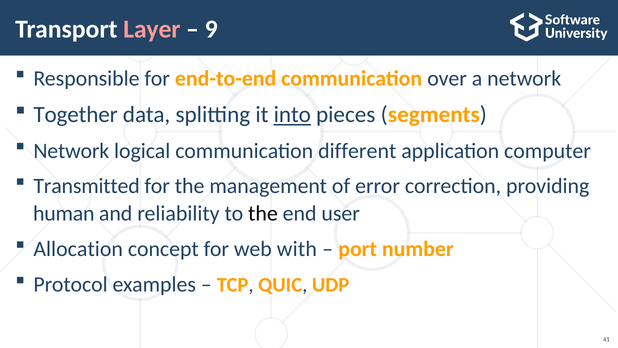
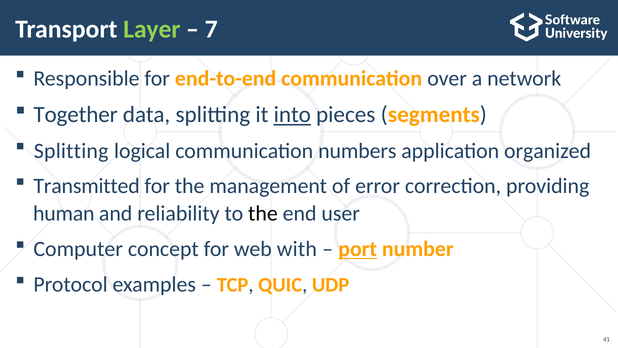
Layer colour: pink -> light green
9: 9 -> 7
Network at (71, 151): Network -> Splitting
different: different -> numbers
computer: computer -> organized
Allocation: Allocation -> Computer
port underline: none -> present
